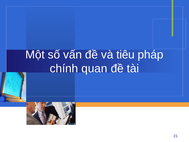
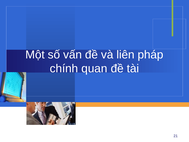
tiêu: tiêu -> liên
